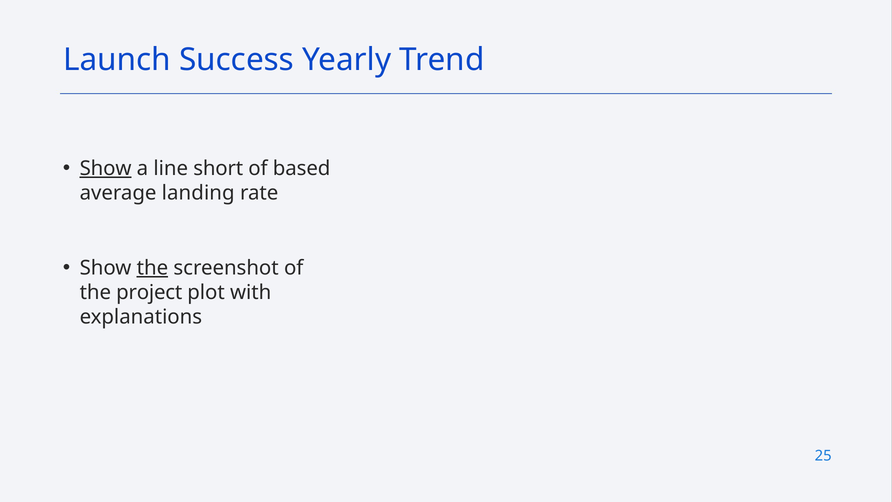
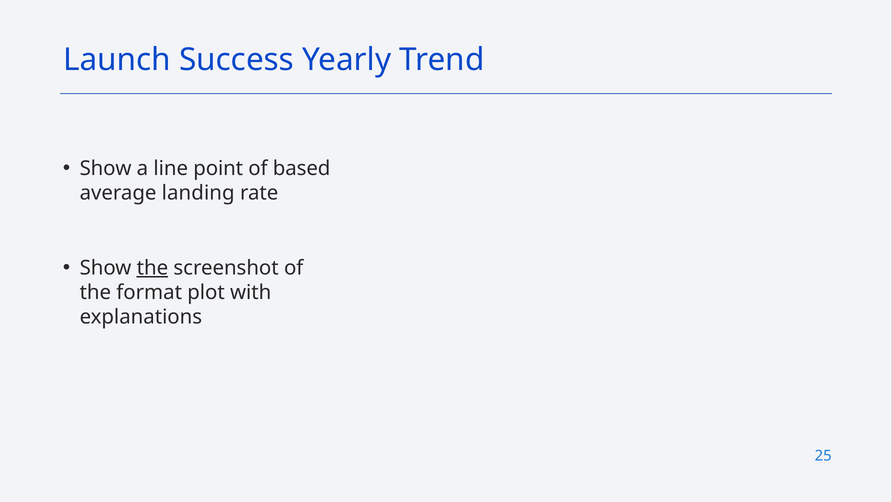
Show at (106, 168) underline: present -> none
short: short -> point
project: project -> format
